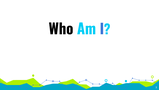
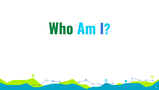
Who colour: black -> green
